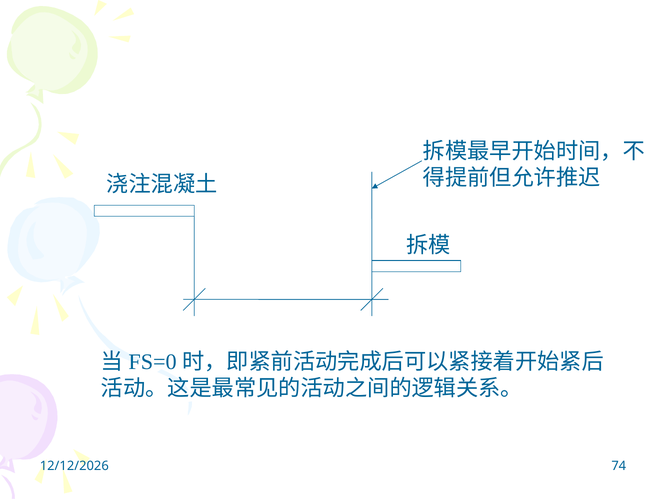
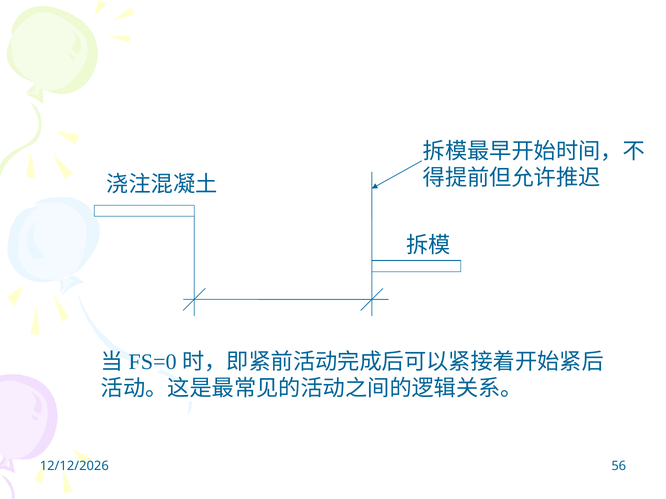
74: 74 -> 56
